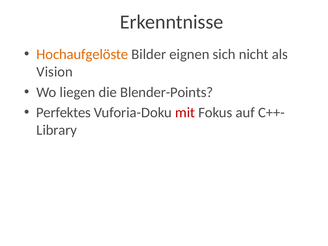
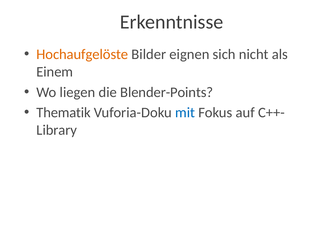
Vision: Vision -> Einem
Perfektes: Perfektes -> Thematik
mit colour: red -> blue
